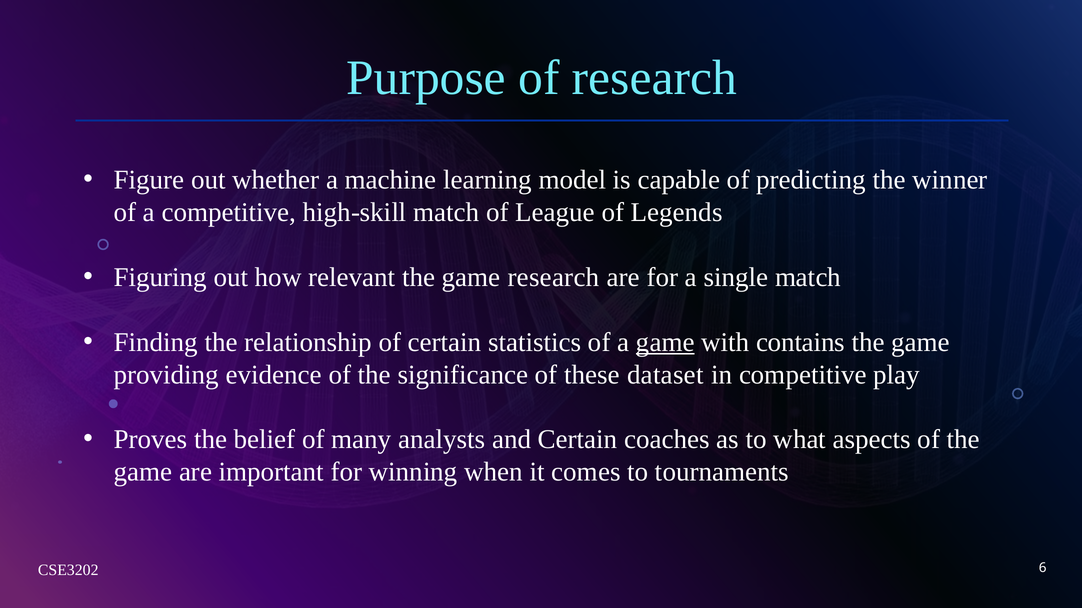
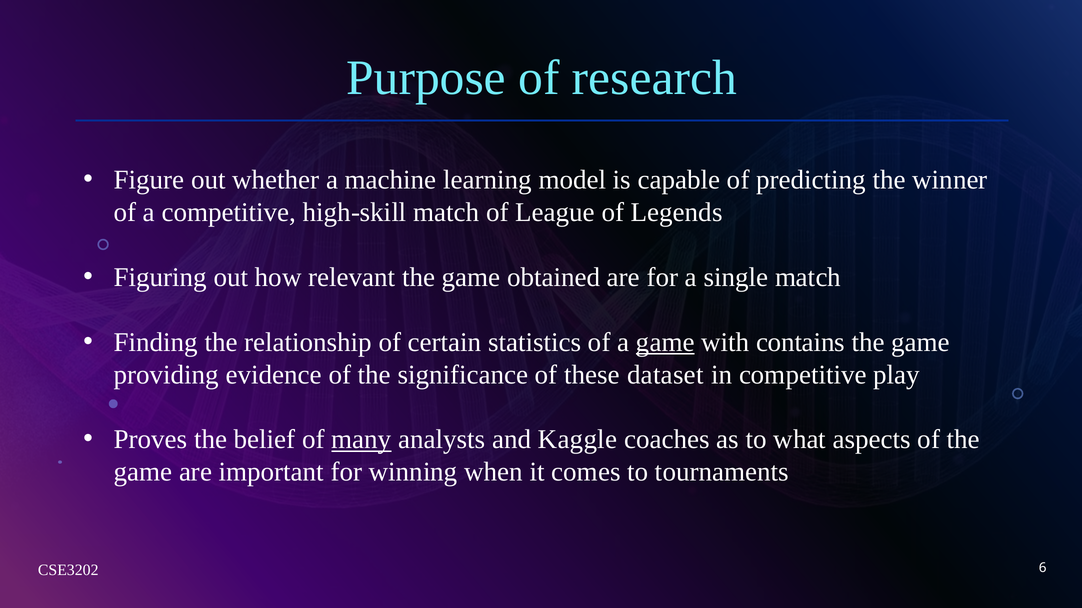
game research: research -> obtained
many underline: none -> present
and Certain: Certain -> Kaggle
